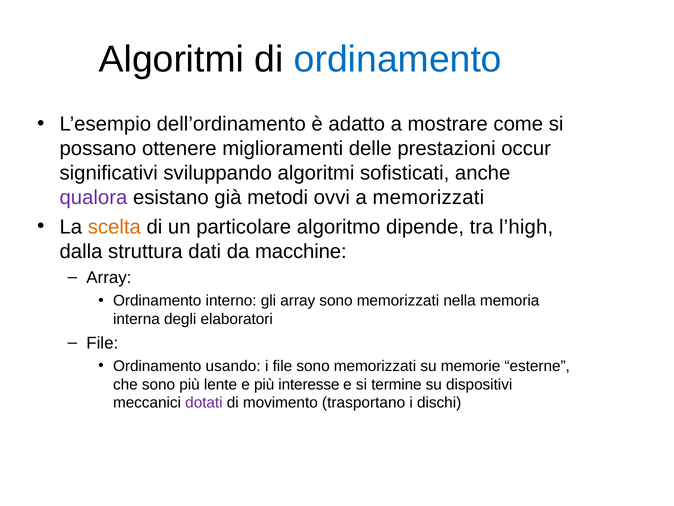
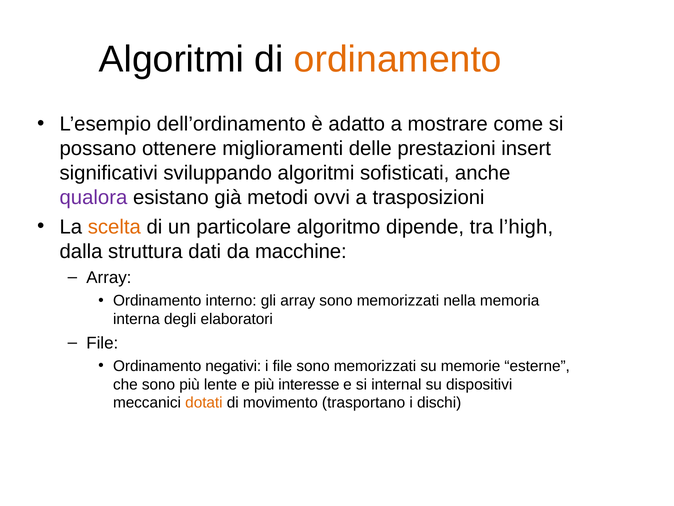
ordinamento at (398, 59) colour: blue -> orange
occur: occur -> insert
a memorizzati: memorizzati -> trasposizioni
usando: usando -> negativi
termine: termine -> internal
dotati colour: purple -> orange
